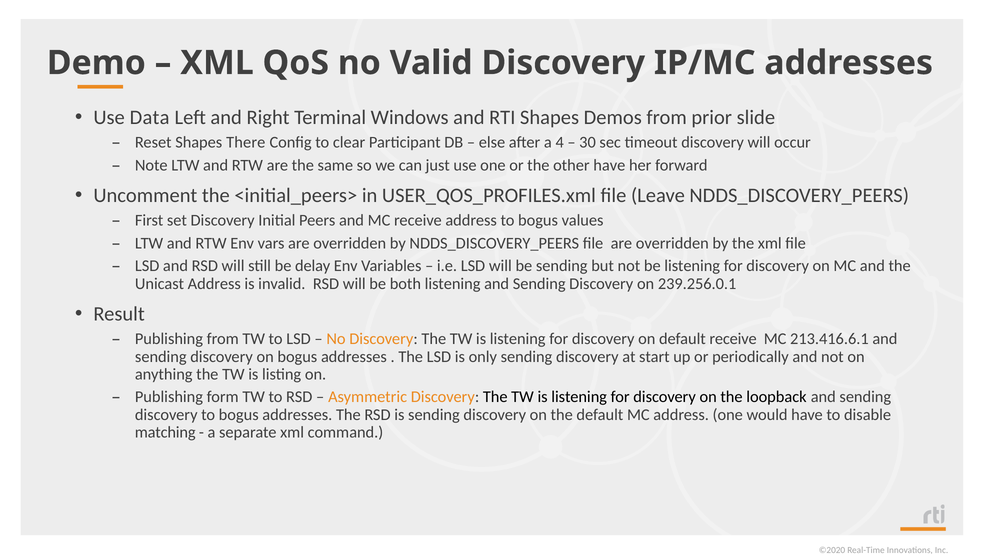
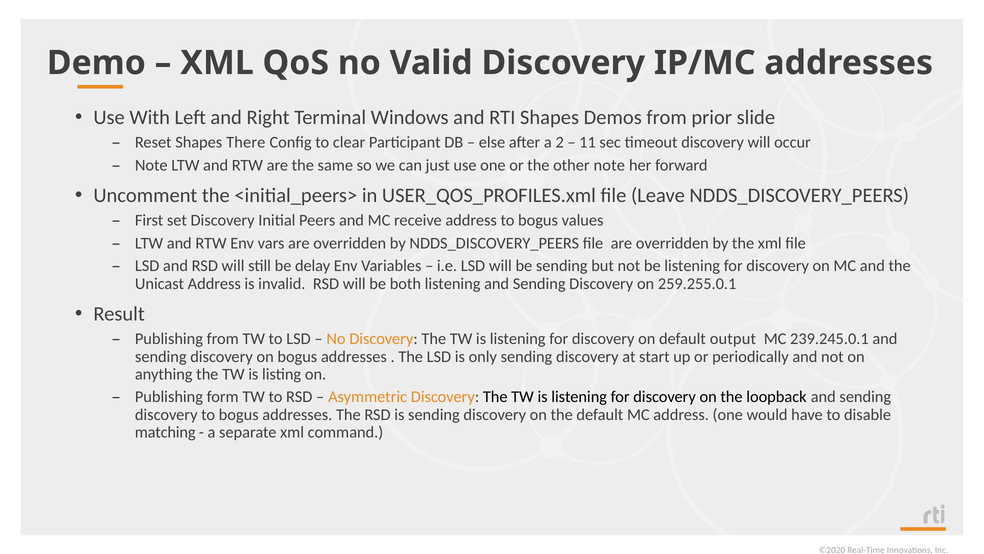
Data: Data -> With
4: 4 -> 2
30: 30 -> 11
other have: have -> note
239.256.0.1: 239.256.0.1 -> 259.255.0.1
default receive: receive -> output
213.416.6.1: 213.416.6.1 -> 239.245.0.1
